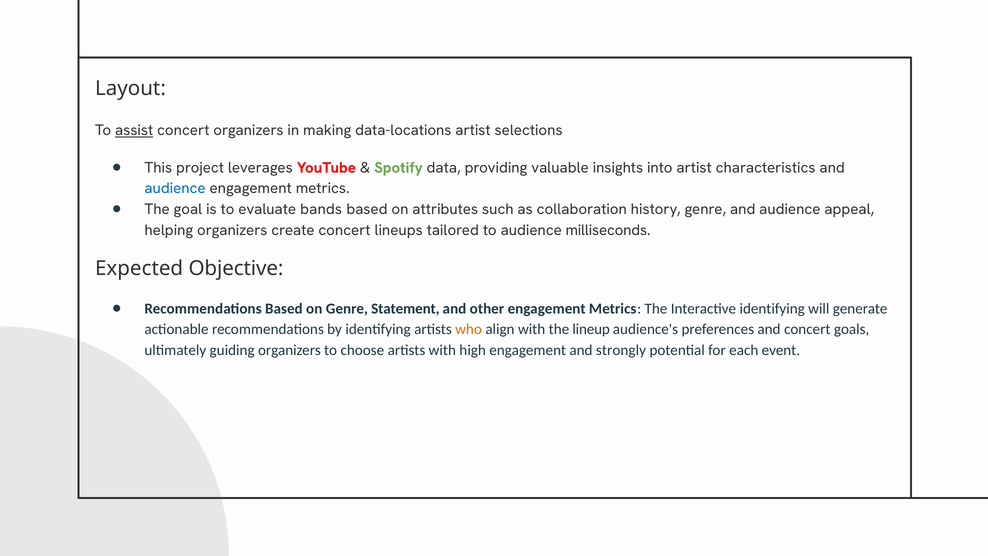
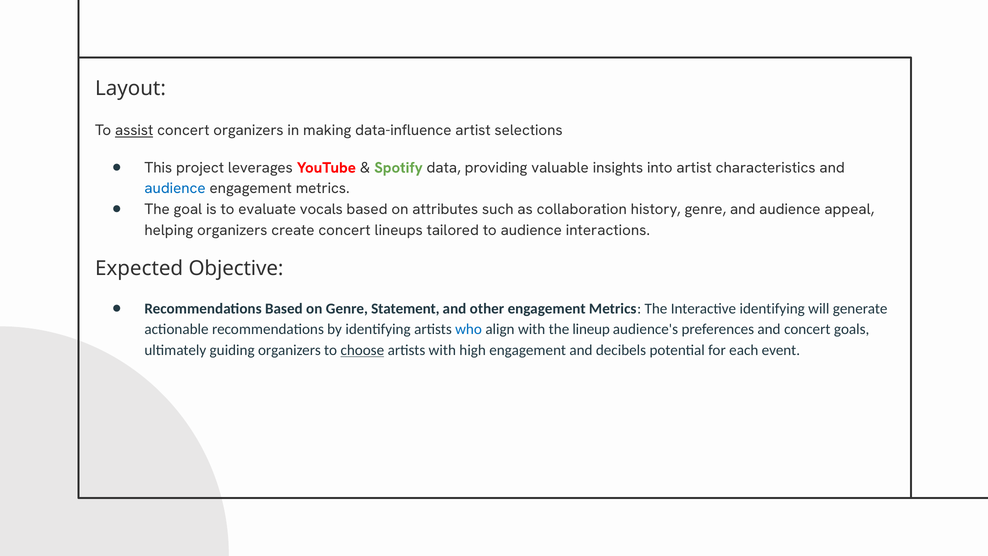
data-locations: data-locations -> data-influence
bands: bands -> vocals
milliseconds: milliseconds -> interactions
who colour: orange -> blue
choose underline: none -> present
strongly: strongly -> decibels
